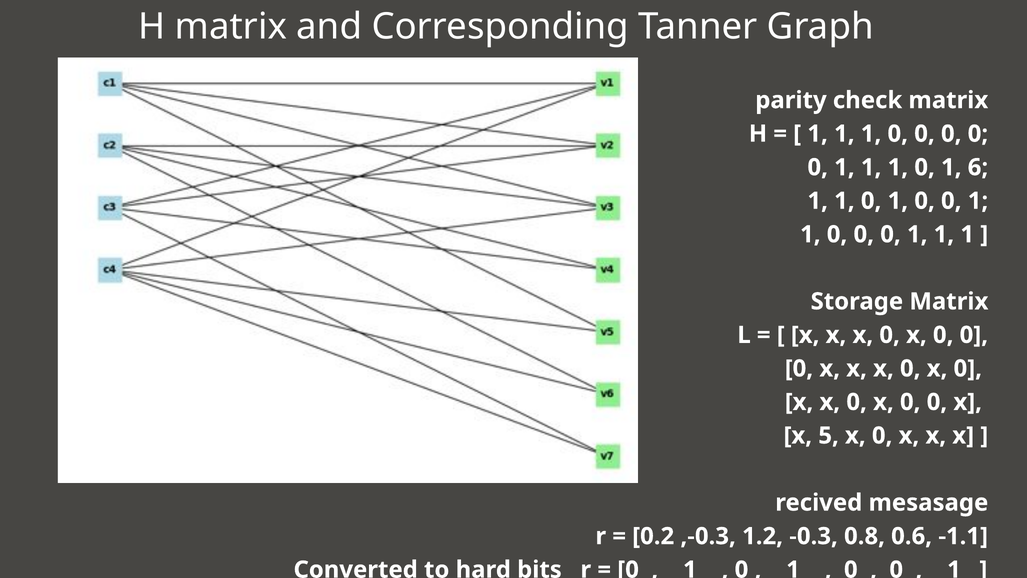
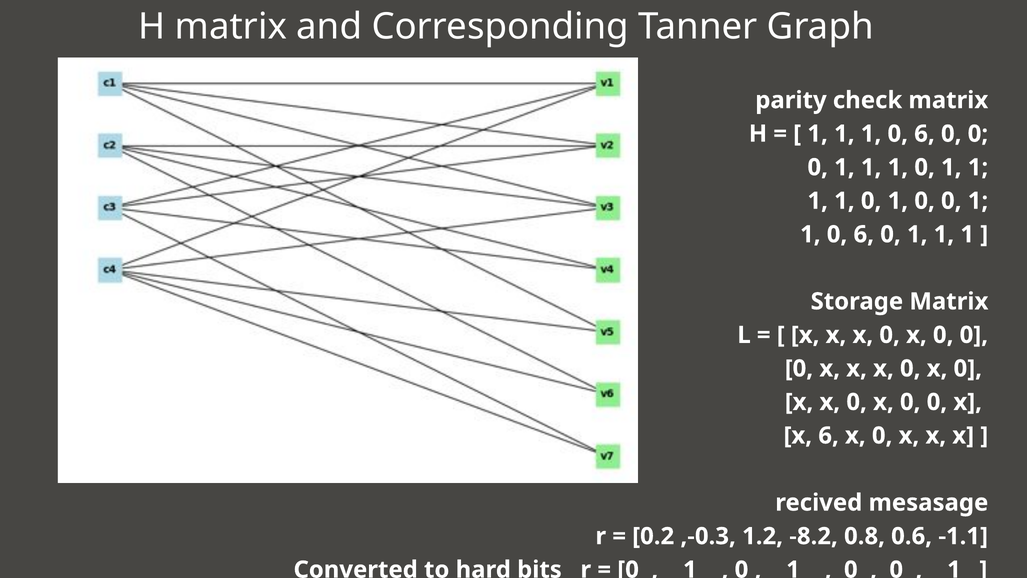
0 at (924, 134): 0 -> 6
1 0 1 6: 6 -> 1
0 at (864, 234): 0 -> 6
x 5: 5 -> 6
-0.3: -0.3 -> -8.2
